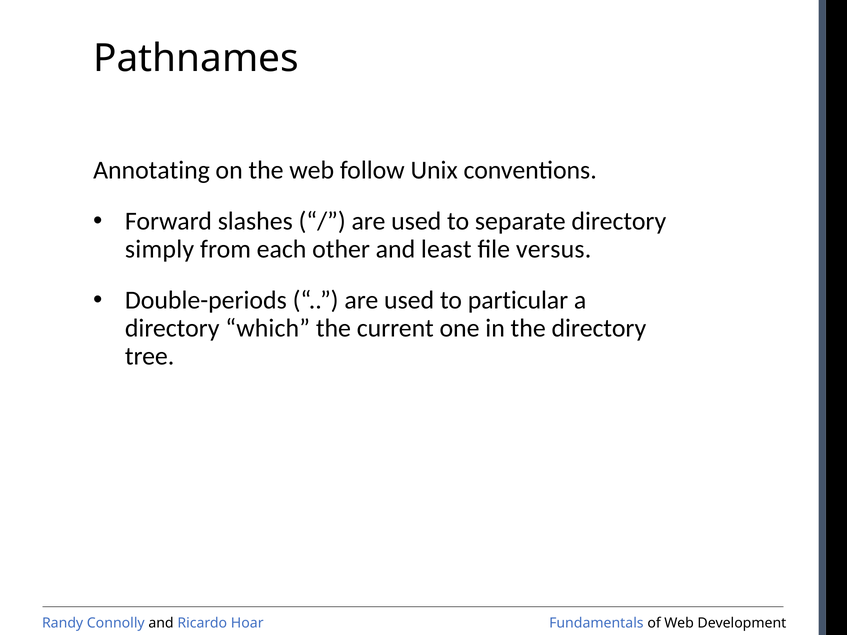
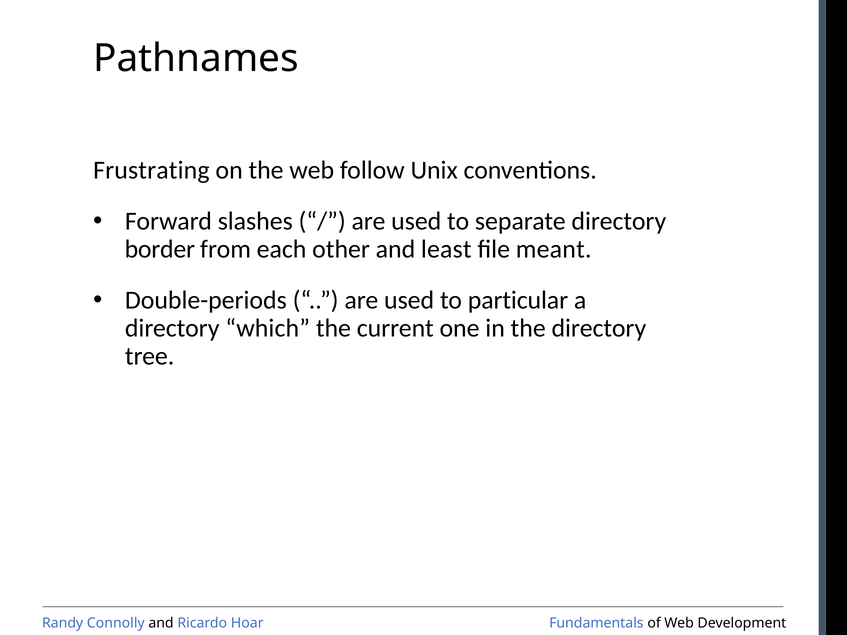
Annotating: Annotating -> Frustrating
simply: simply -> border
versus: versus -> meant
